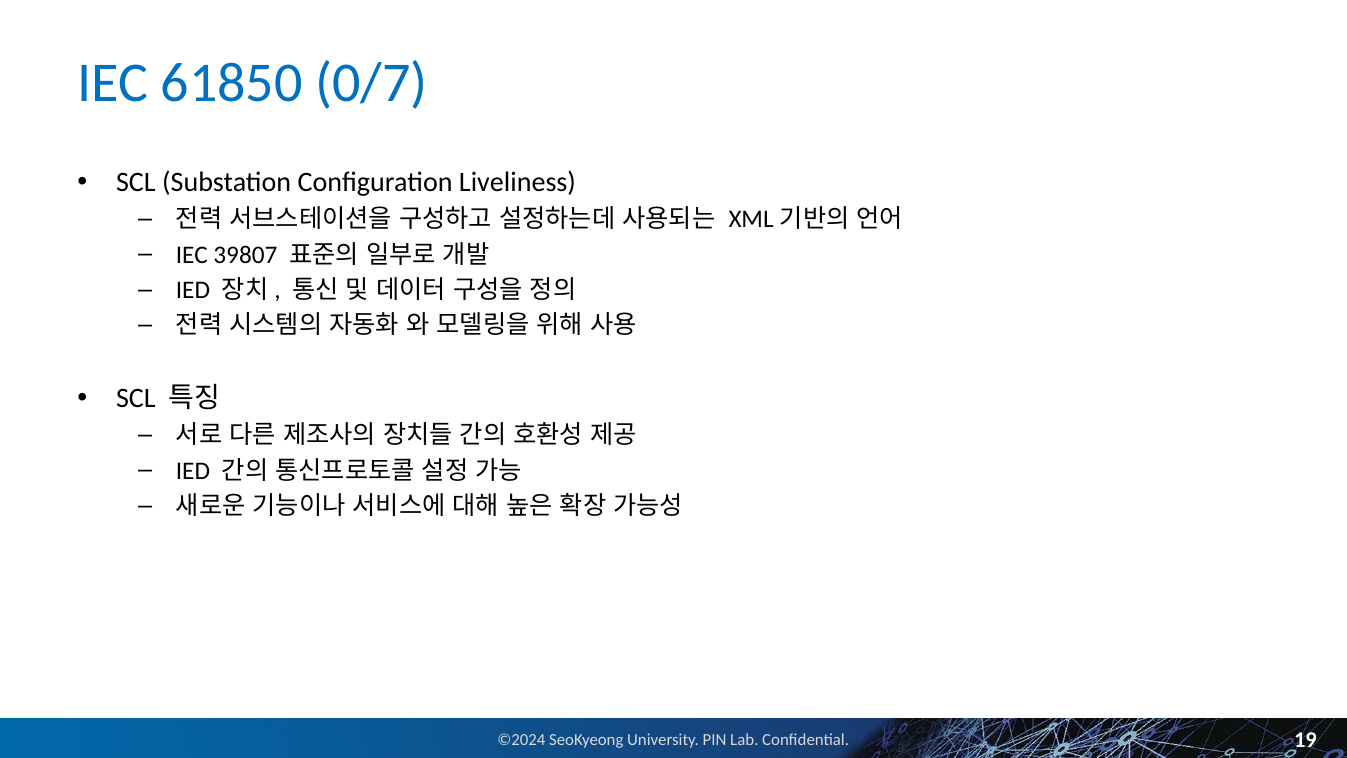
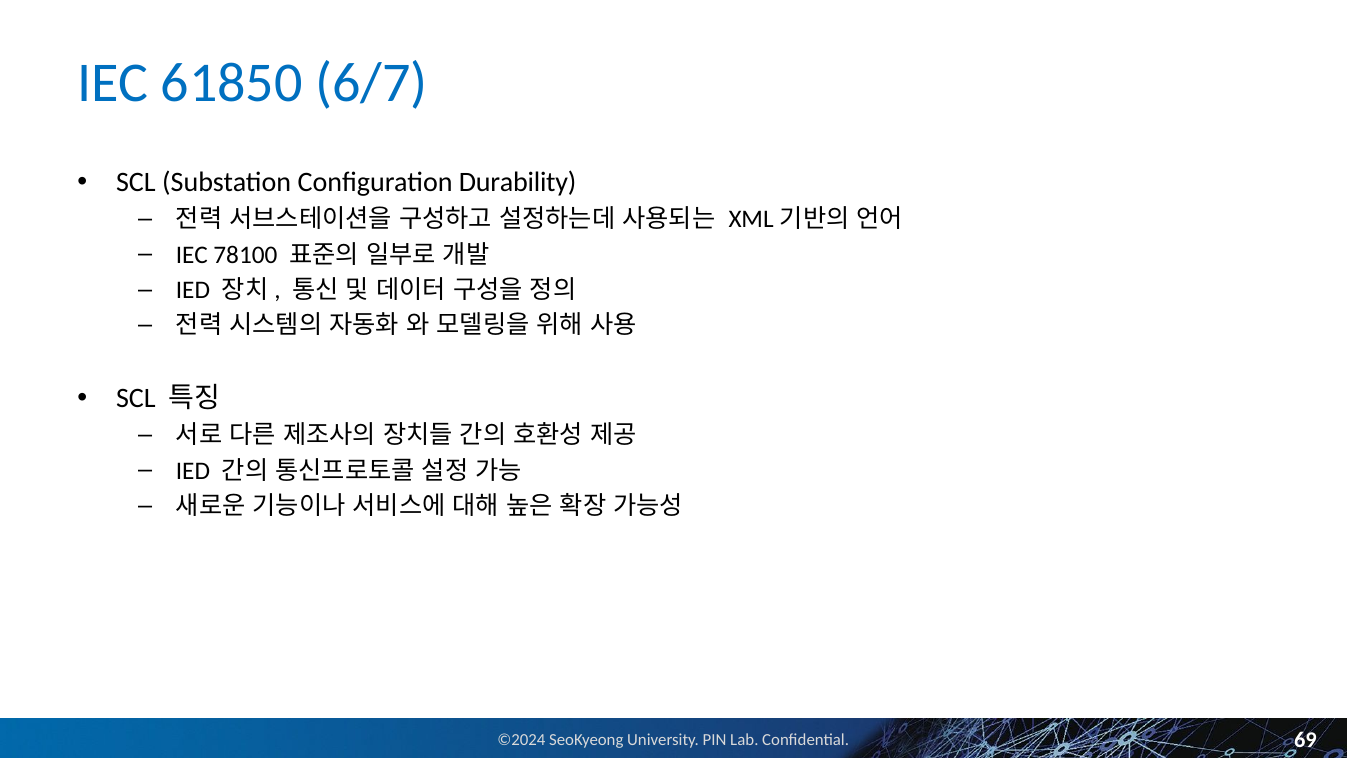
0/7: 0/7 -> 6/7
Liveliness: Liveliness -> Durability
39807: 39807 -> 78100
19: 19 -> 69
